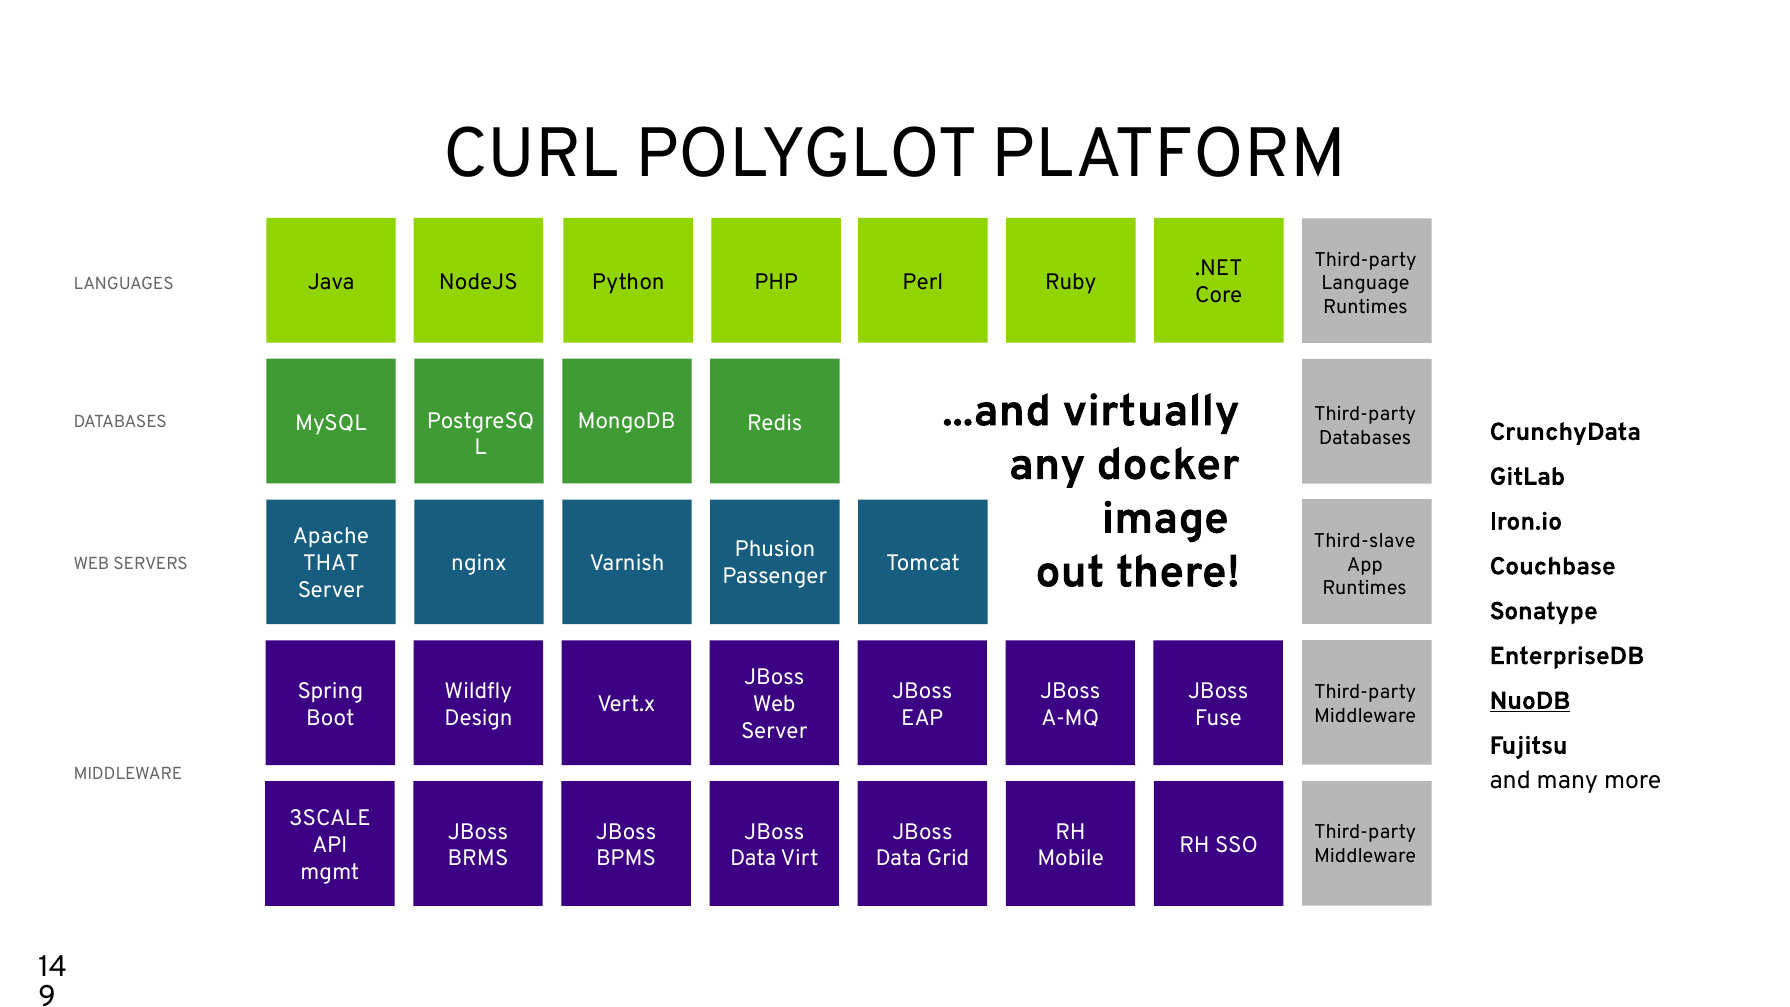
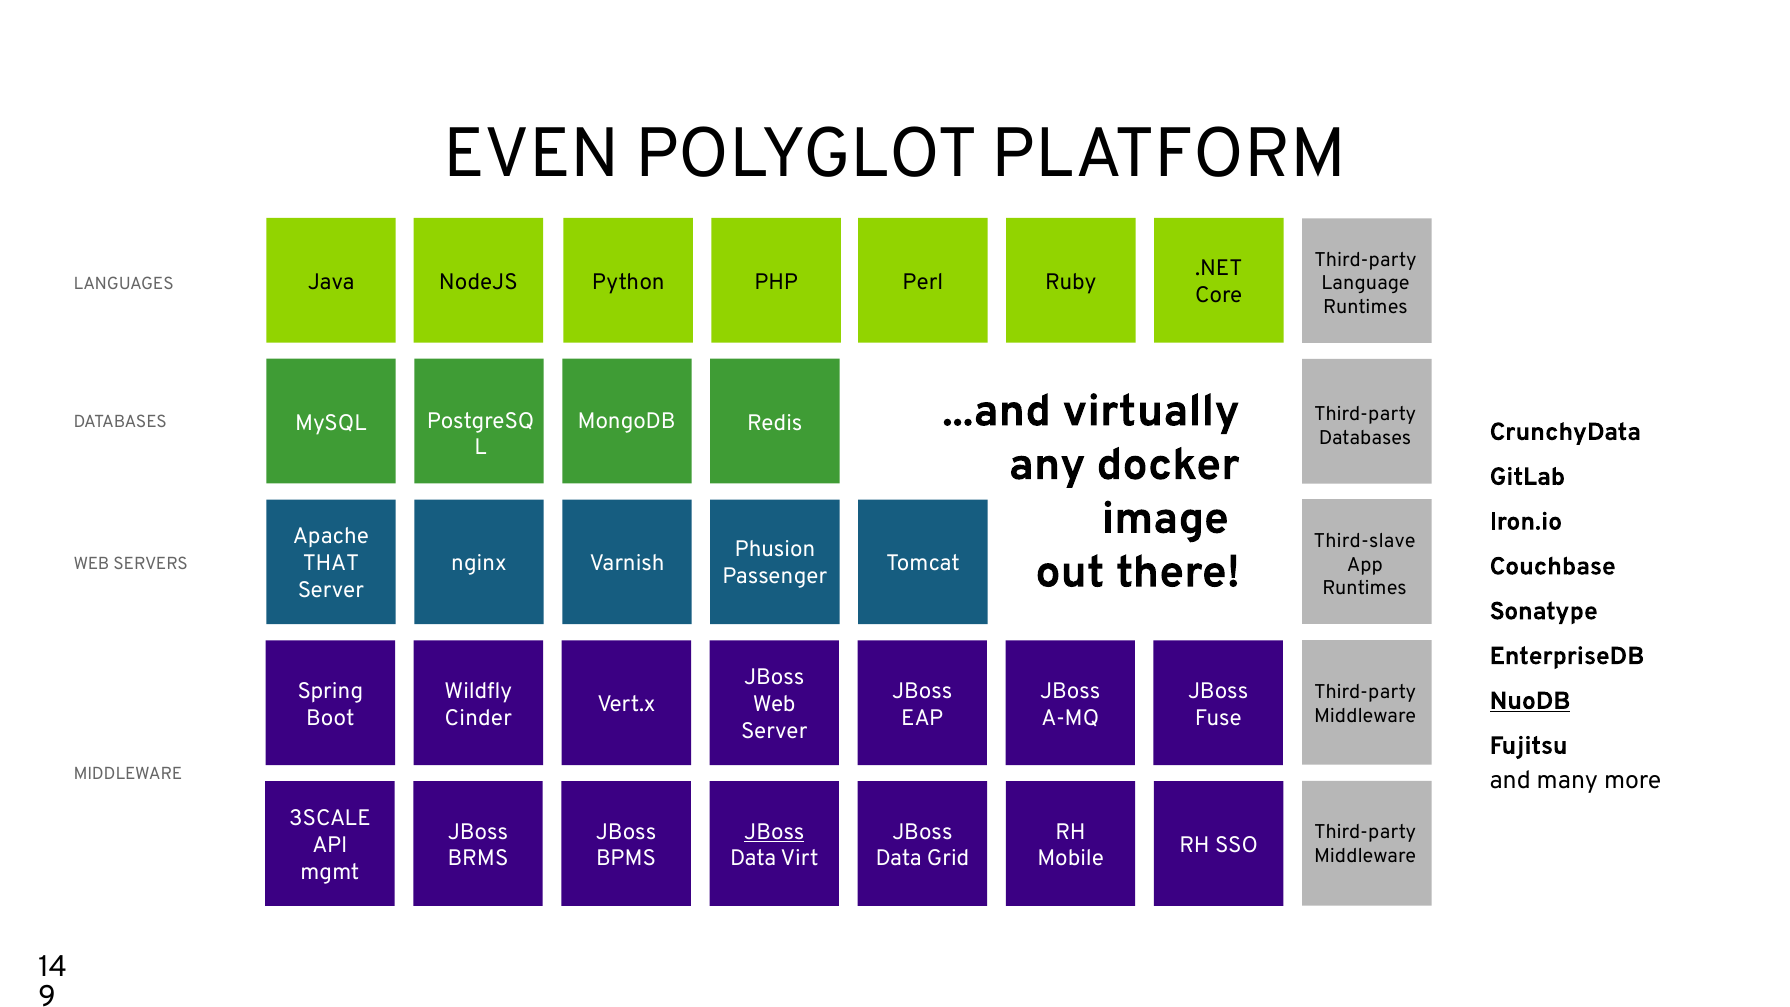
CURL: CURL -> EVEN
Design: Design -> Cinder
JBoss at (774, 832) underline: none -> present
